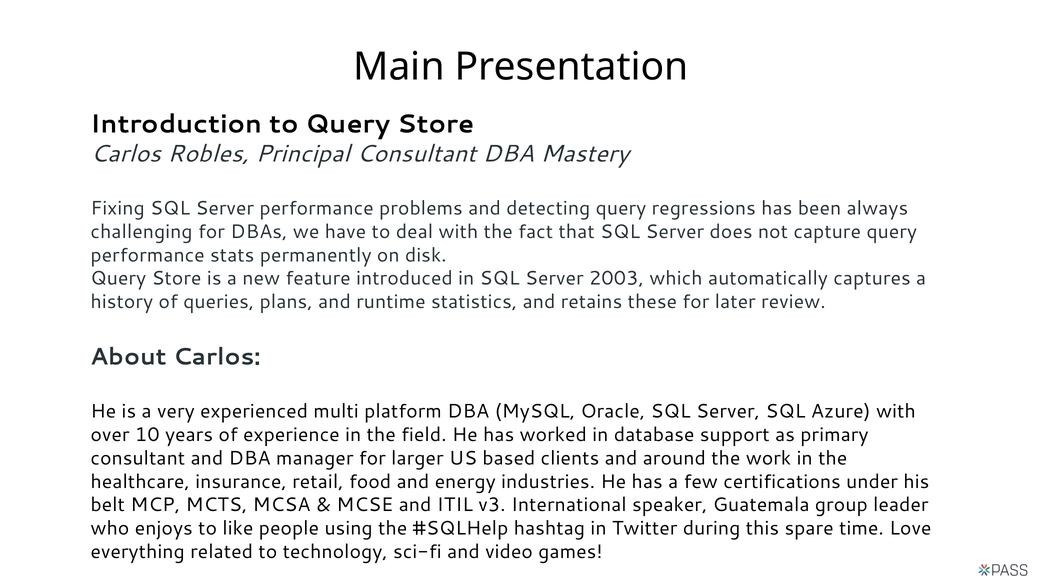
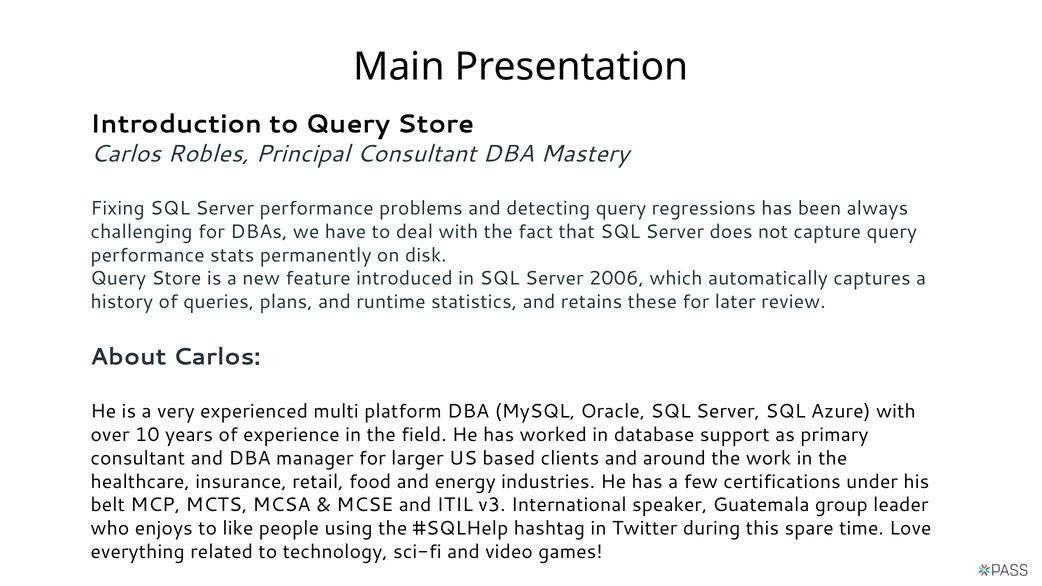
2003: 2003 -> 2006
